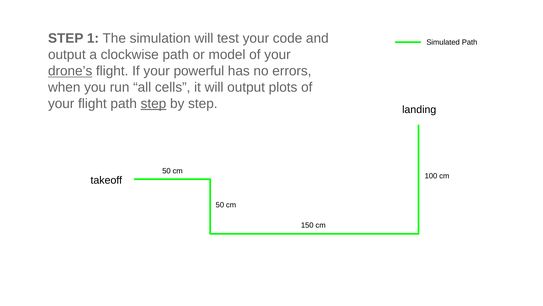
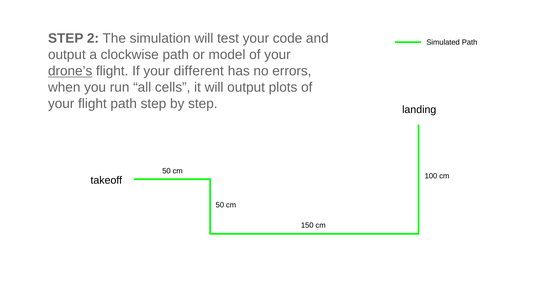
1: 1 -> 2
powerful: powerful -> different
step at (153, 104) underline: present -> none
